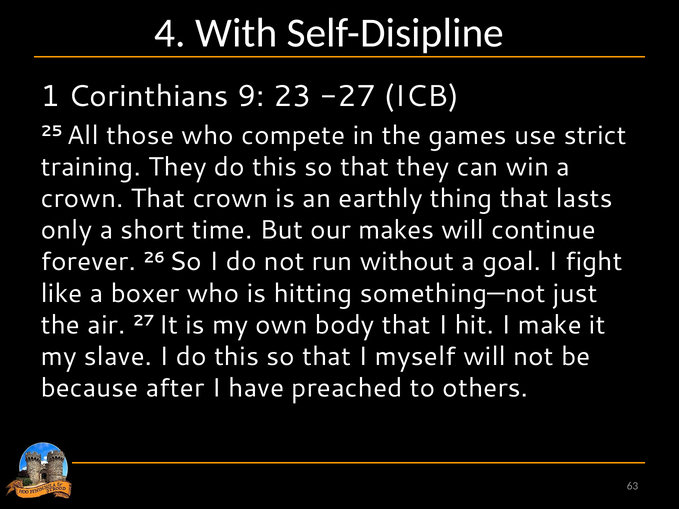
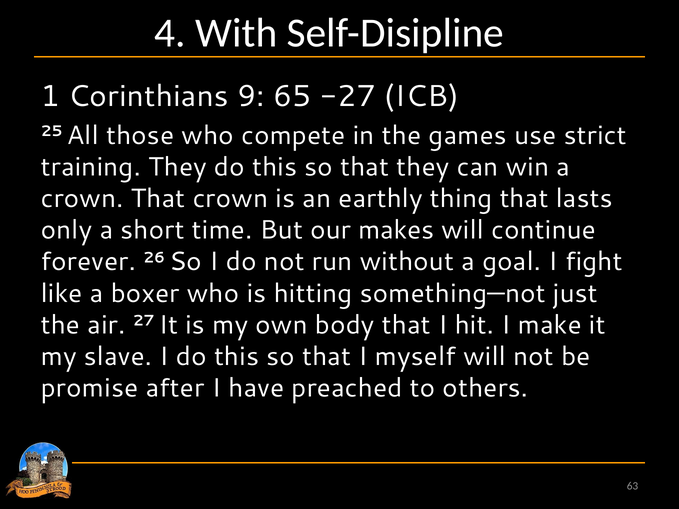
23: 23 -> 65
because: because -> promise
